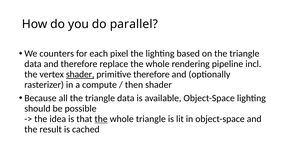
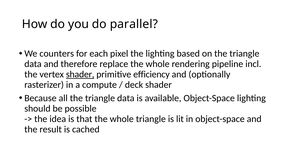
primitive therefore: therefore -> efficiency
then: then -> deck
the at (101, 119) underline: present -> none
